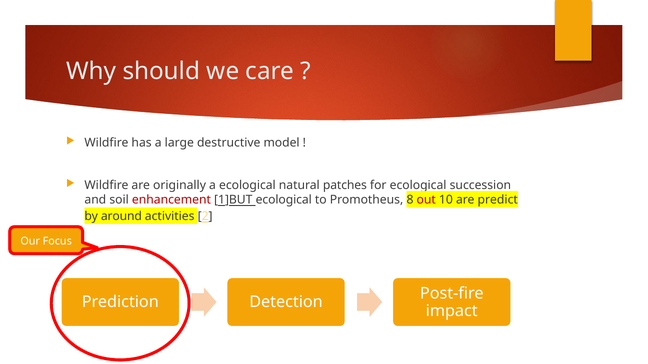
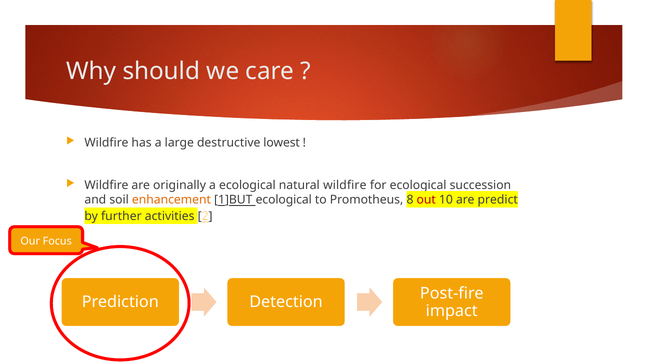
model: model -> lowest
natural patches: patches -> wildfire
enhancement colour: red -> orange
around: around -> further
